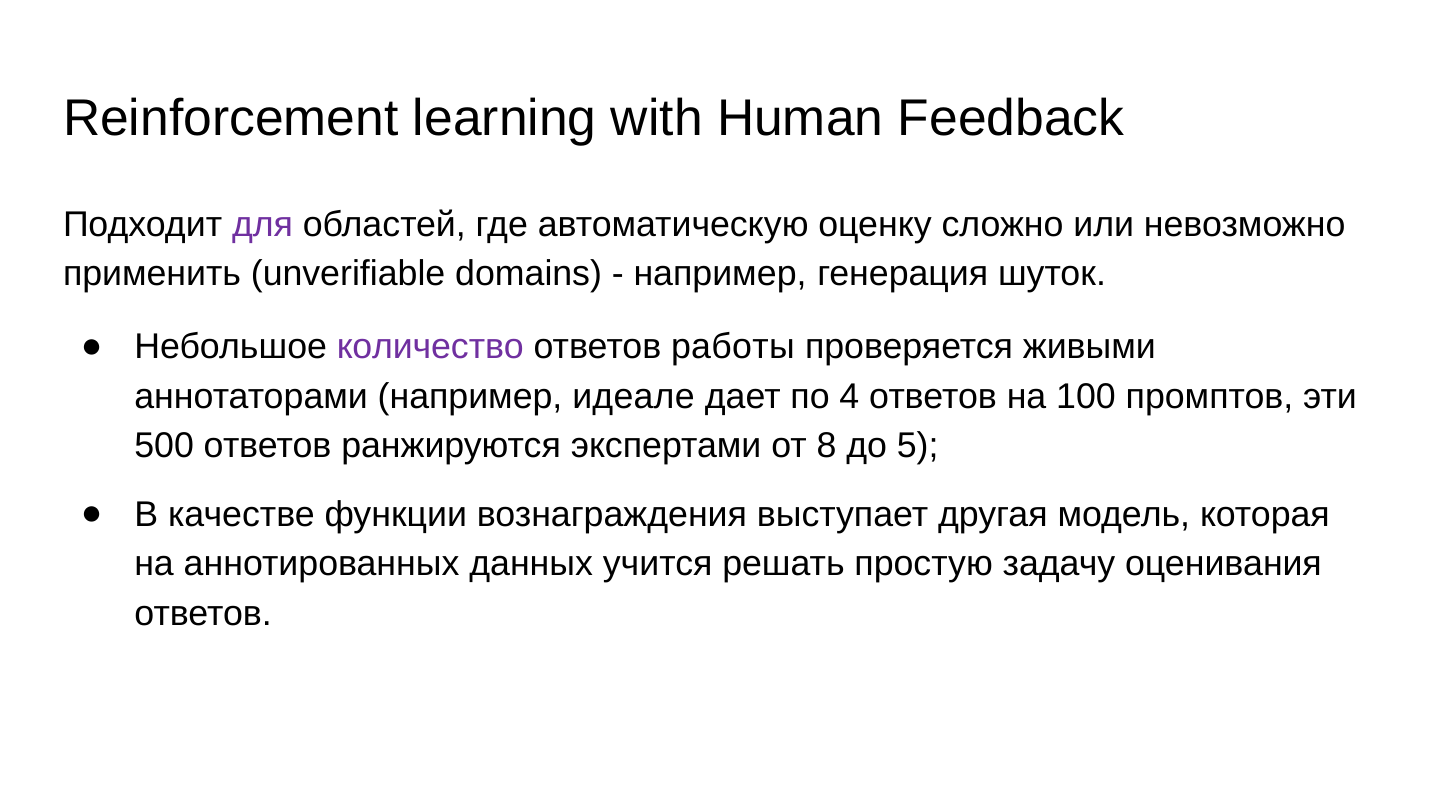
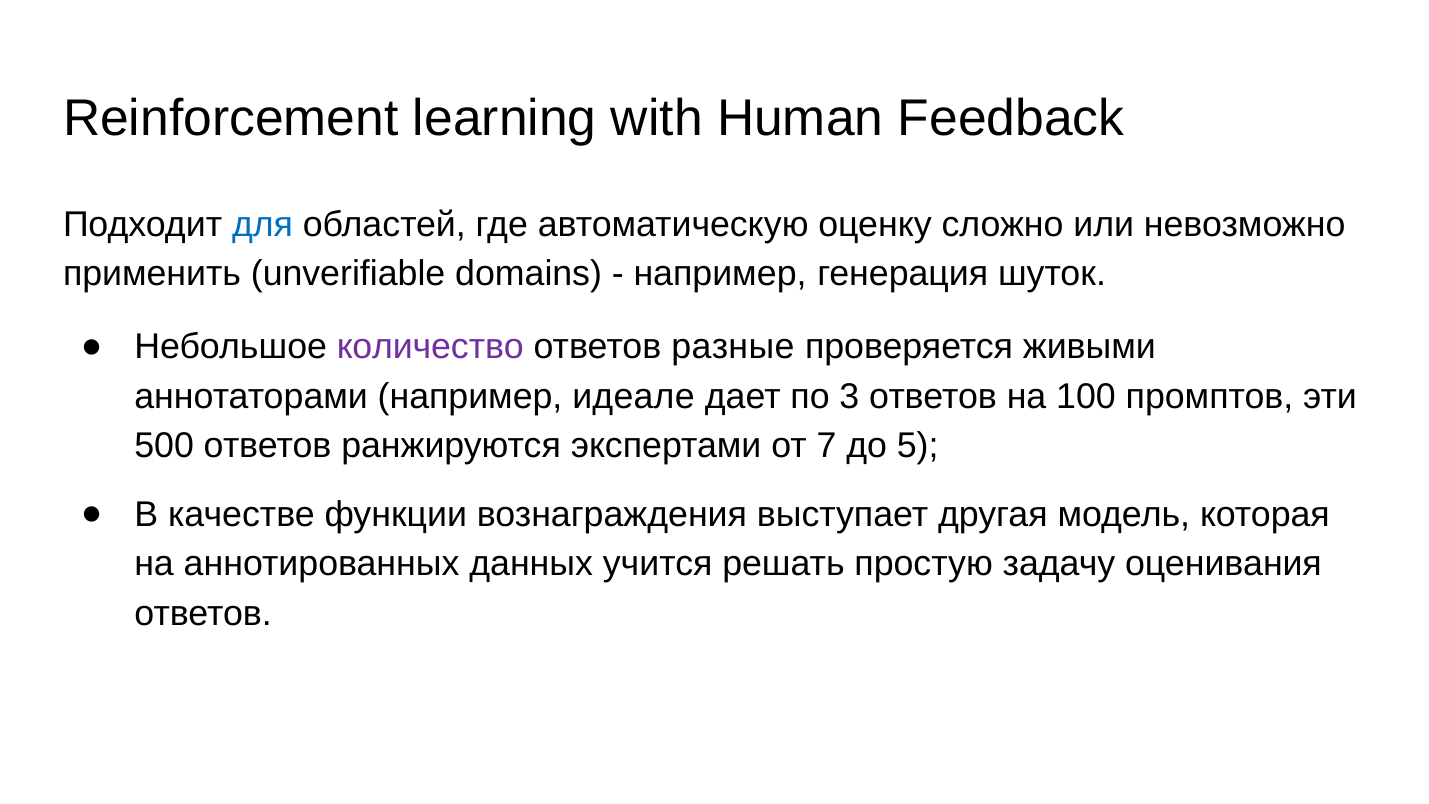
для colour: purple -> blue
работы: работы -> разные
4: 4 -> 3
8: 8 -> 7
